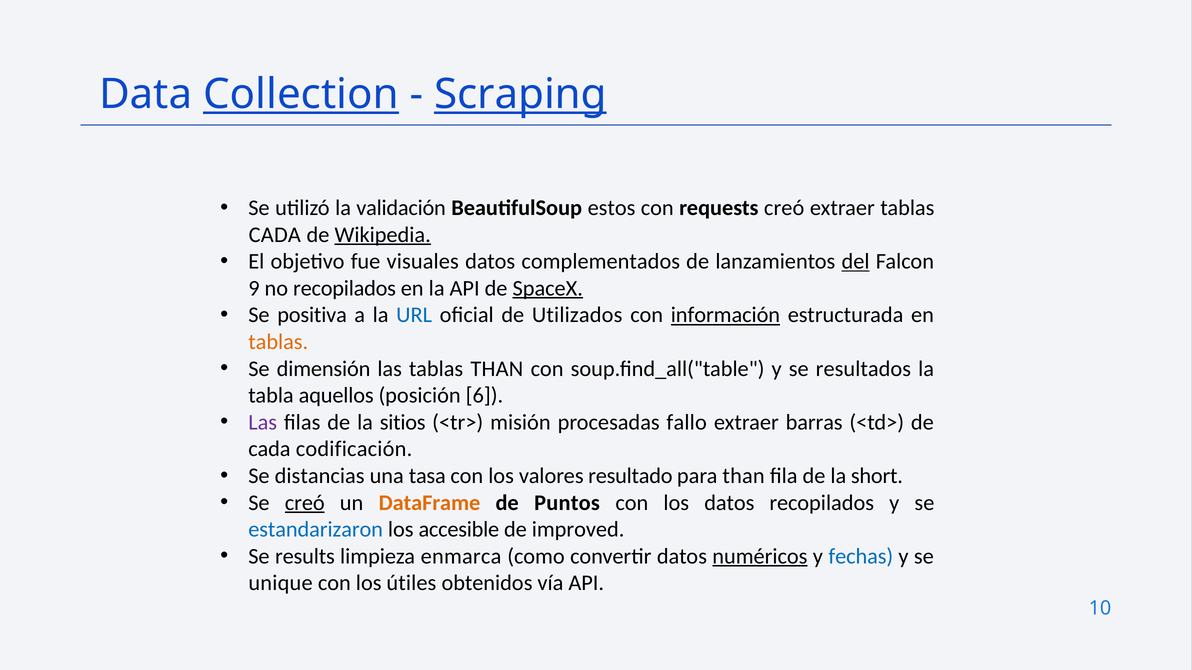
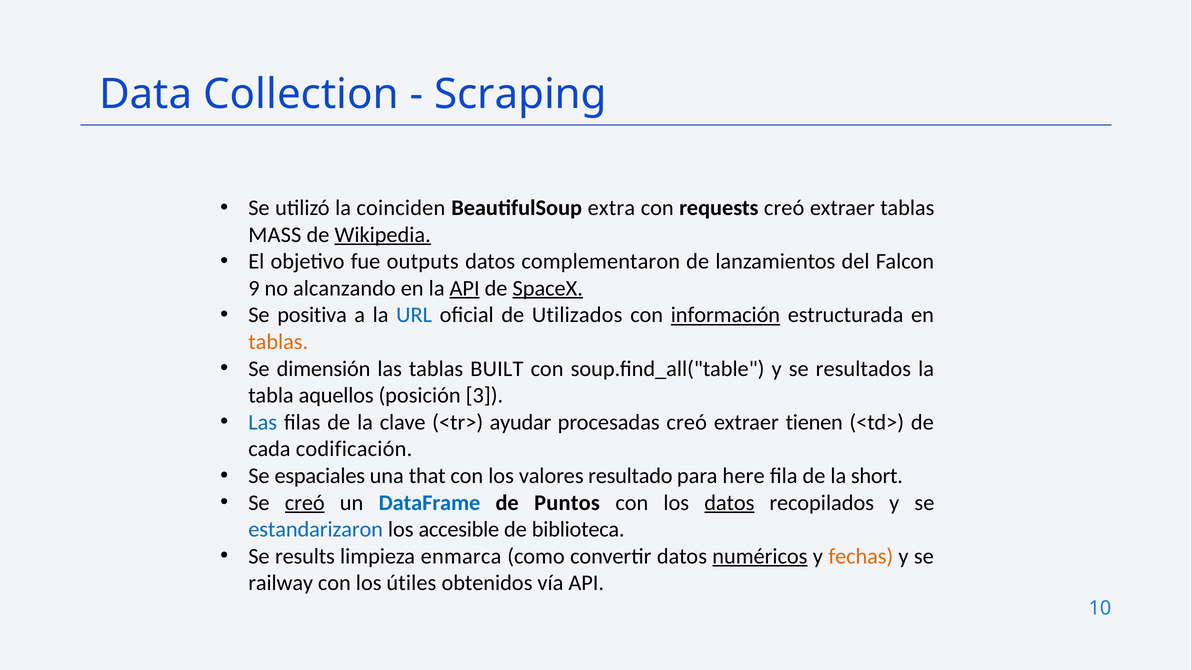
Collection underline: present -> none
Scraping underline: present -> none
validación: validación -> coinciden
estos: estos -> extra
CADA at (275, 235): CADA -> MASS
visuales: visuales -> outputs
complementados: complementados -> complementaron
del underline: present -> none
no recopilados: recopilados -> alcanzando
API at (465, 288) underline: none -> present
tablas THAN: THAN -> BUILT
6: 6 -> 3
Las at (263, 423) colour: purple -> blue
sitios: sitios -> clave
misión: misión -> ayudar
procesadas fallo: fallo -> creó
barras: barras -> tienen
distancias: distancias -> espaciales
tasa: tasa -> that
para than: than -> here
DataFrame colour: orange -> blue
datos at (729, 503) underline: none -> present
improved: improved -> biblioteca
fechas colour: blue -> orange
unique: unique -> railway
